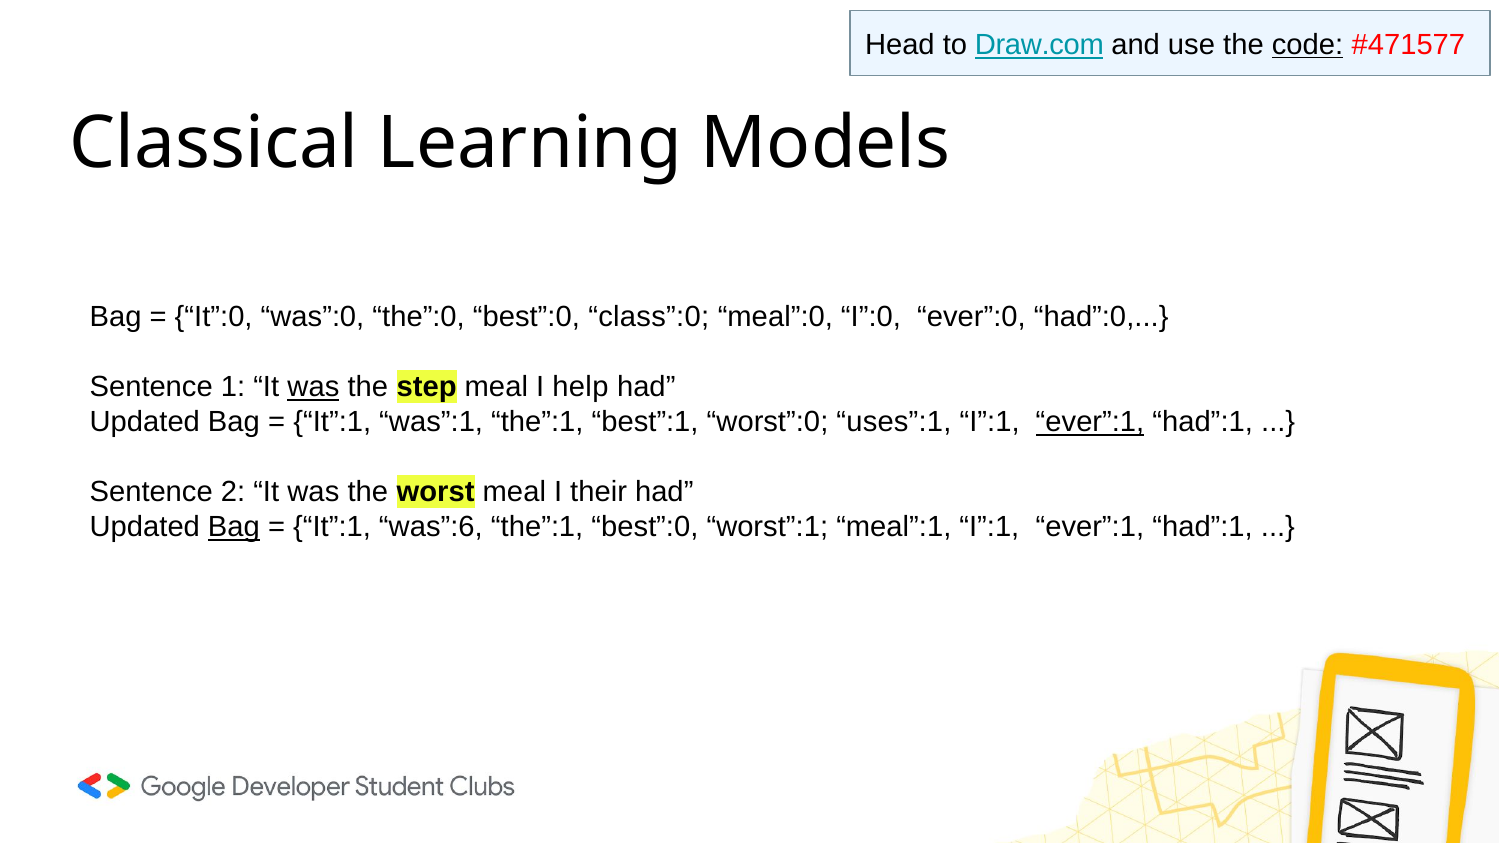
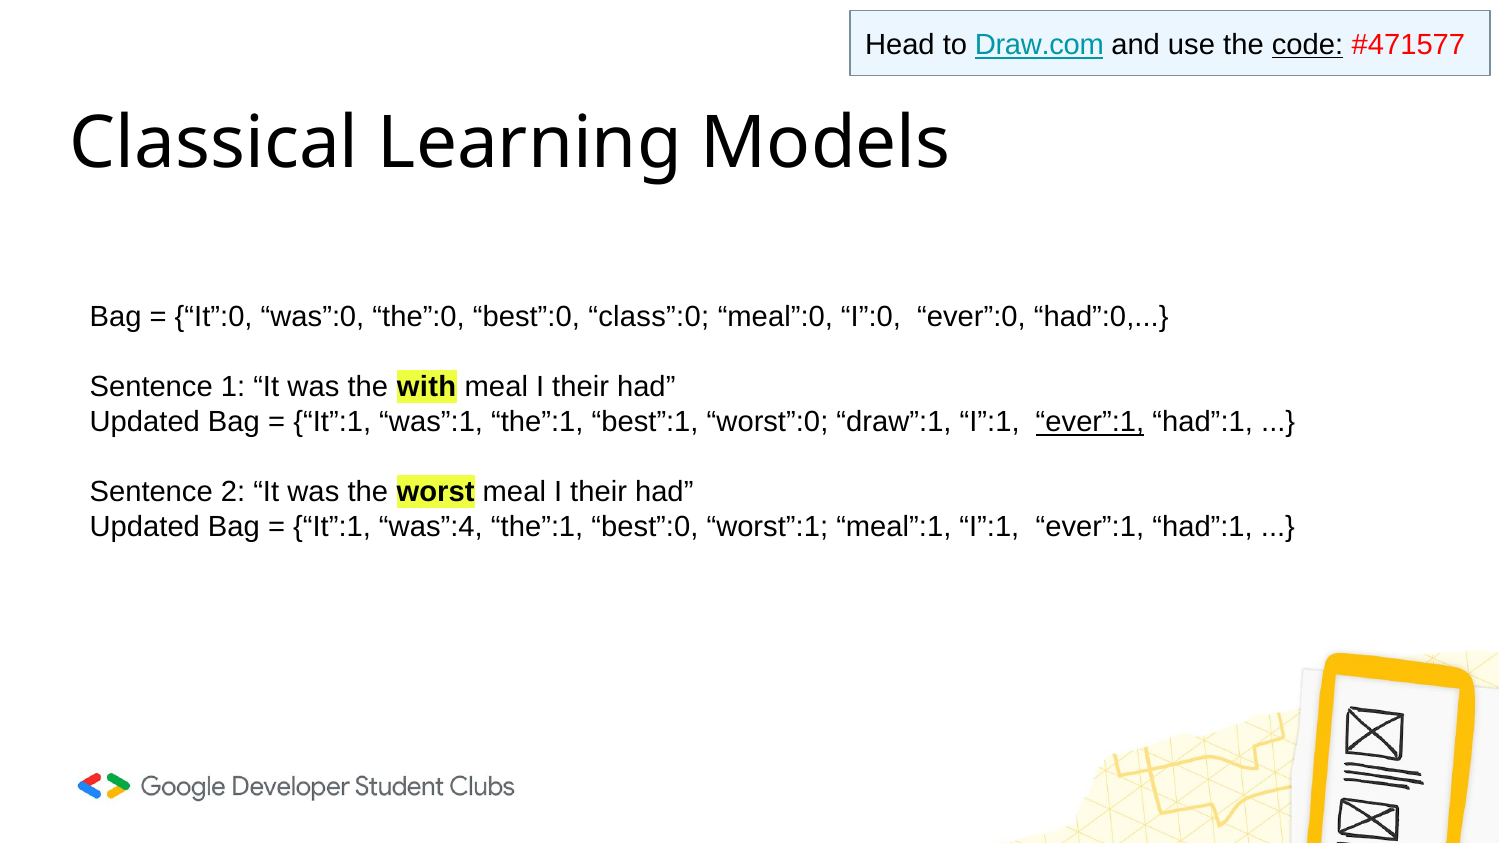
was at (313, 387) underline: present -> none
step: step -> with
help at (580, 387): help -> their
uses”:1: uses”:1 -> draw”:1
Bag at (234, 527) underline: present -> none
was”:6: was”:6 -> was”:4
